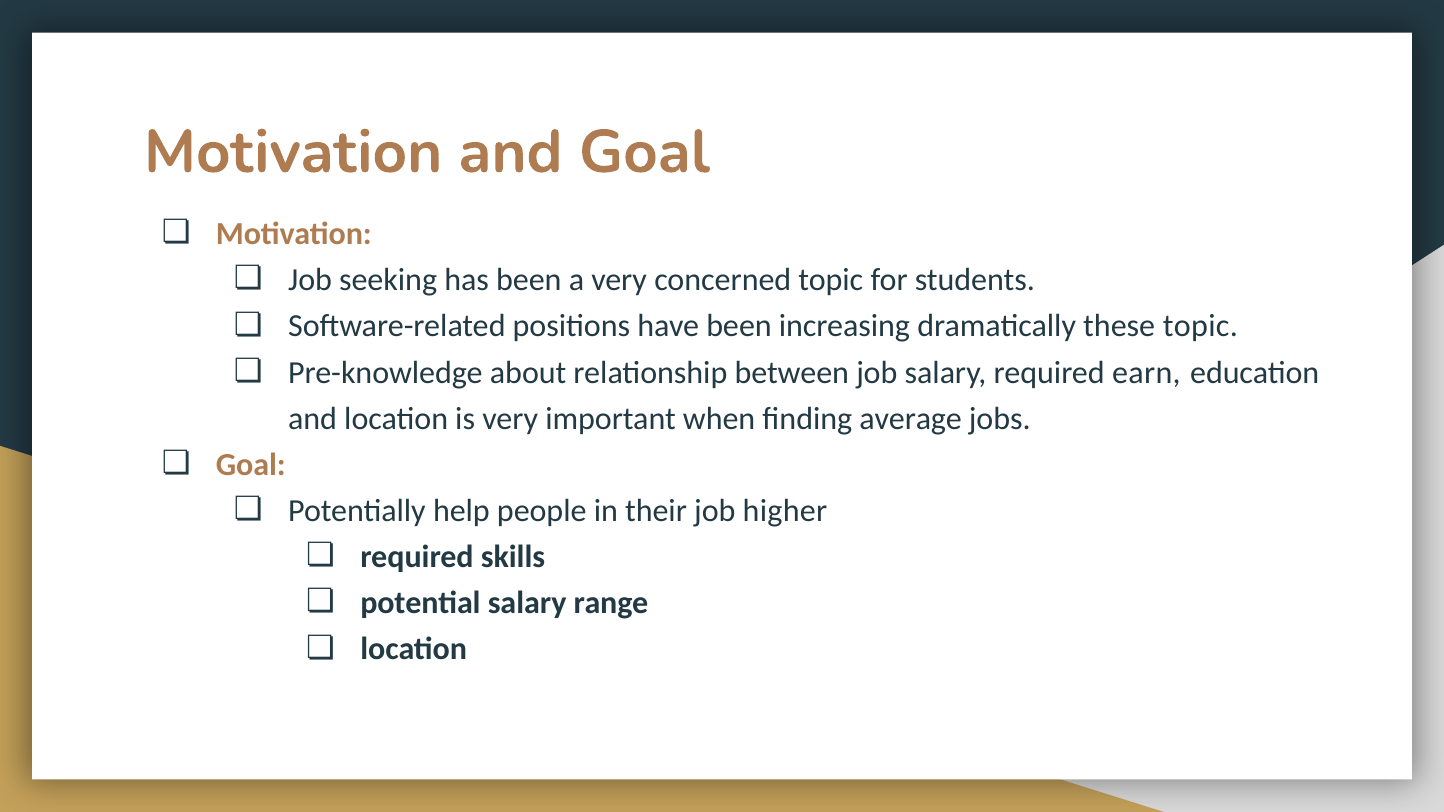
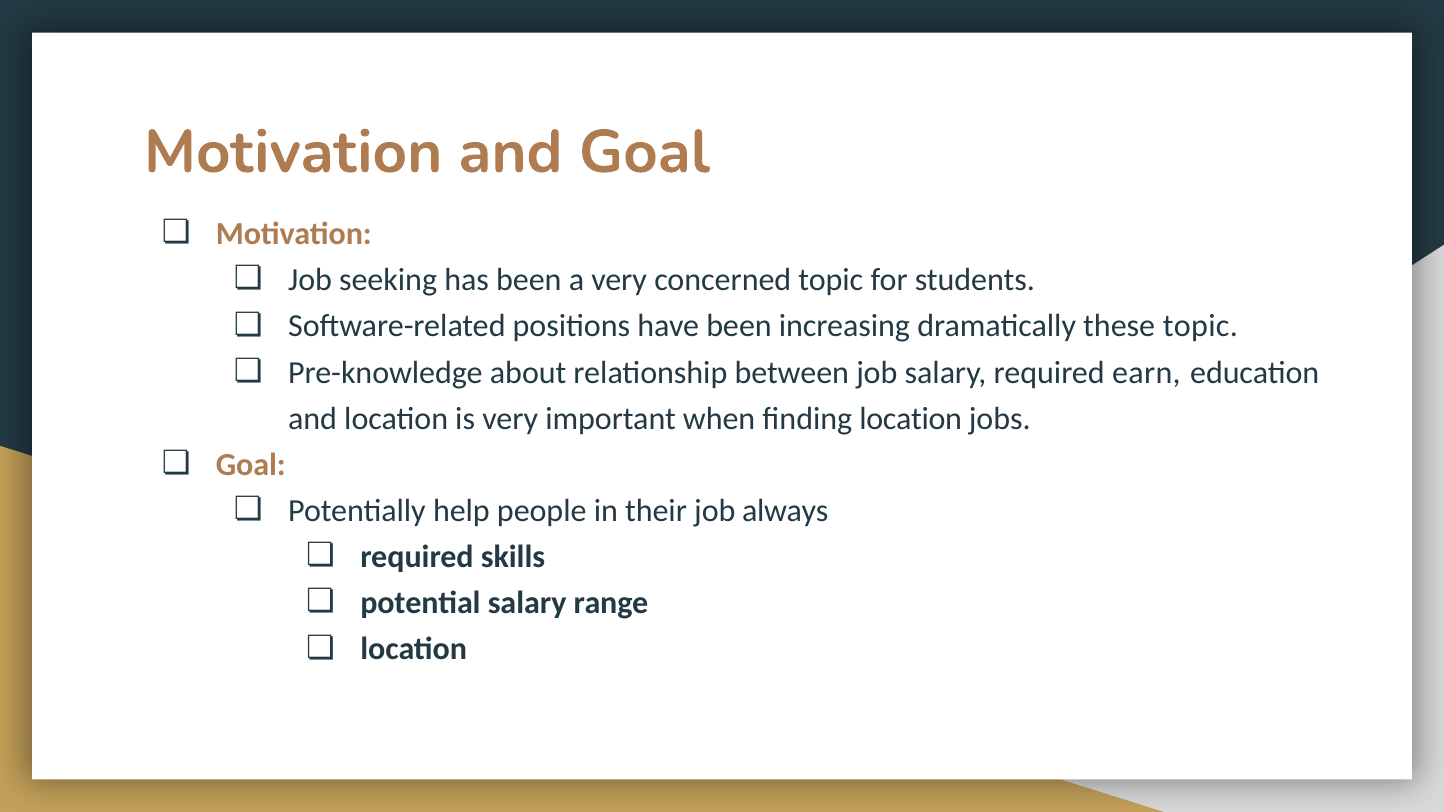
finding average: average -> location
higher: higher -> always
